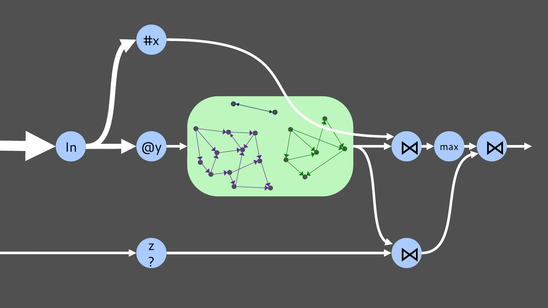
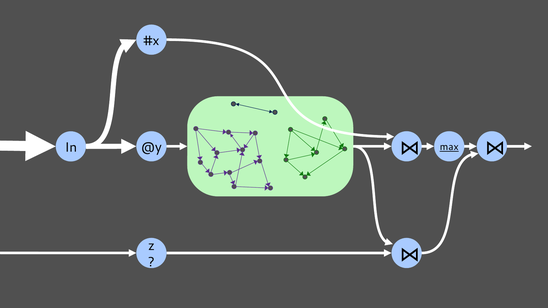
max underline: none -> present
